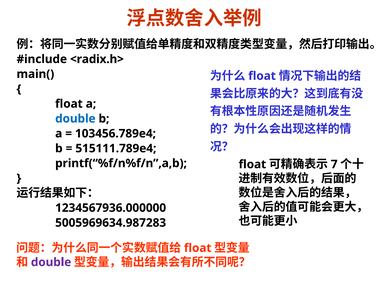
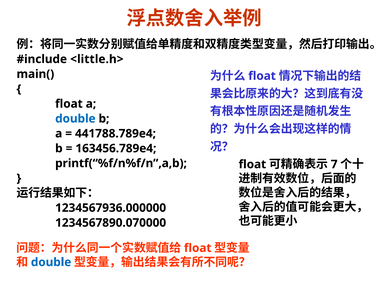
<radix.h>: <radix.h> -> <little.h>
103456.789e4: 103456.789e4 -> 441788.789e4
515111.789e4: 515111.789e4 -> 163456.789e4
5005969634.987283: 5005969634.987283 -> 1234567890.070000
double at (51, 262) colour: purple -> blue
